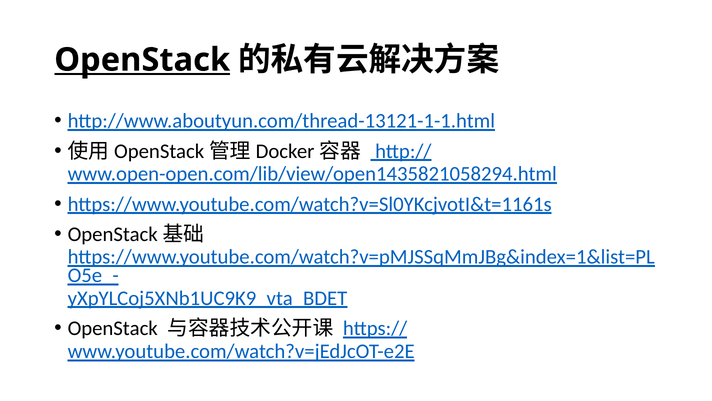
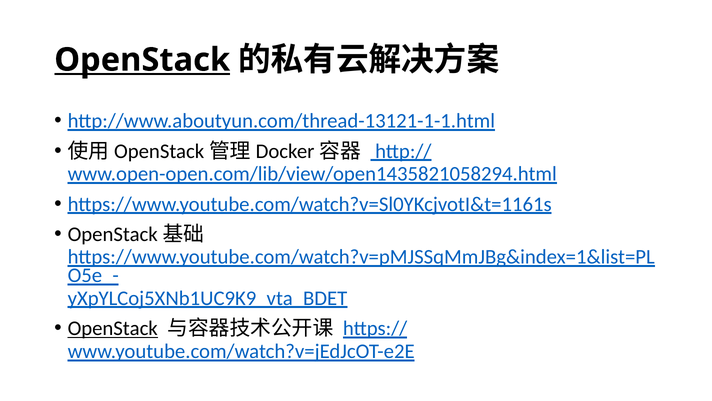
OpenStack at (113, 328) underline: none -> present
